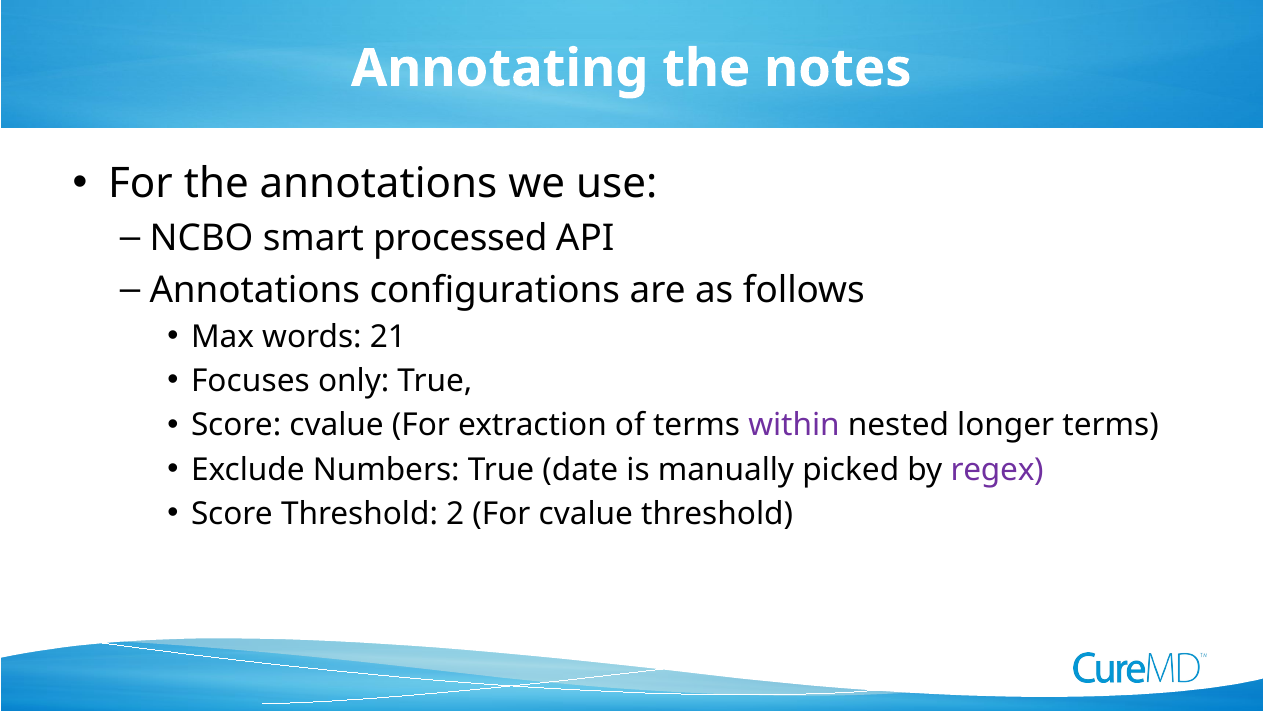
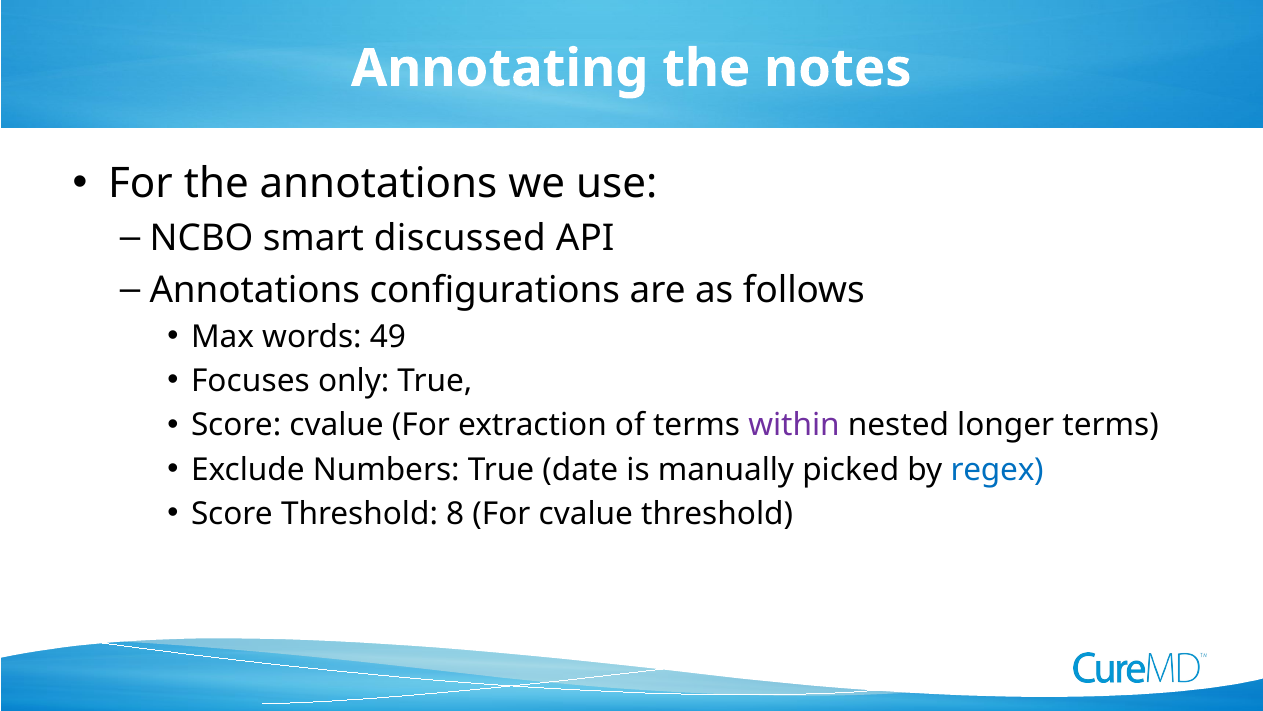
processed: processed -> discussed
21: 21 -> 49
regex colour: purple -> blue
2: 2 -> 8
